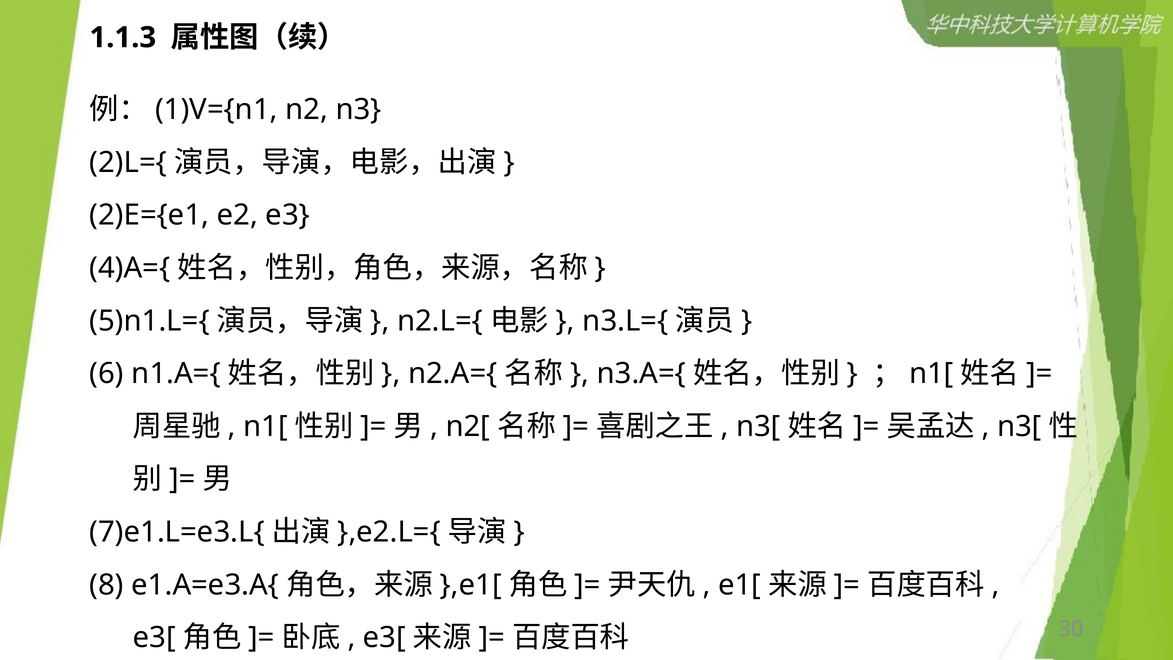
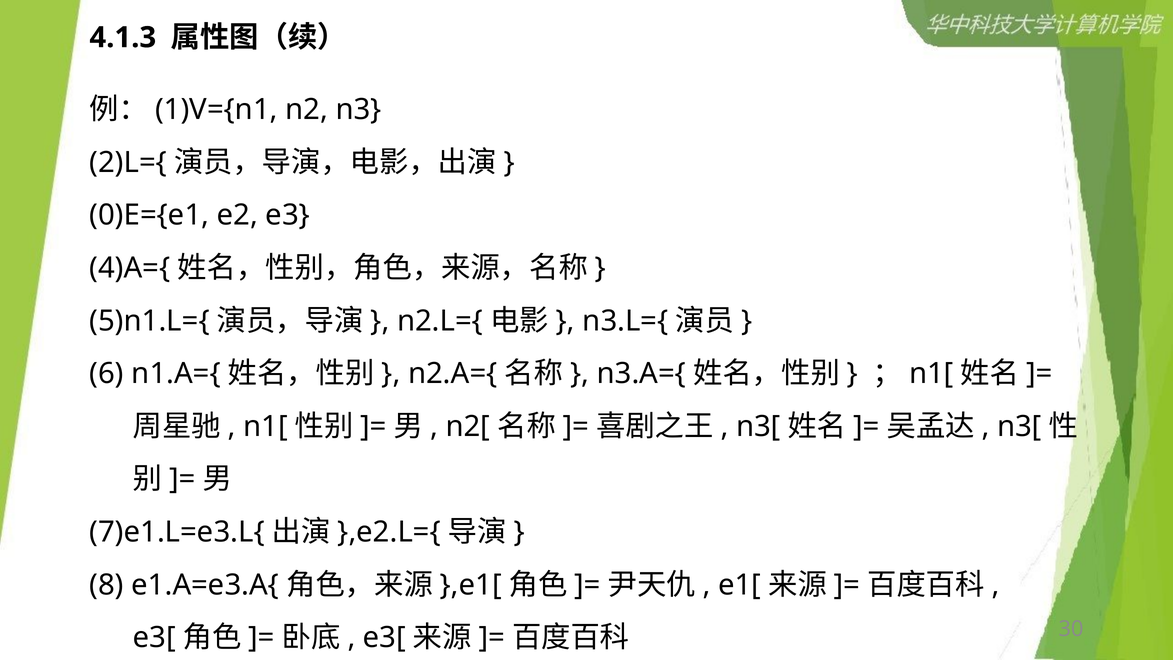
1.1.3: 1.1.3 -> 4.1.3
2)E={e1: 2)E={e1 -> 0)E={e1
